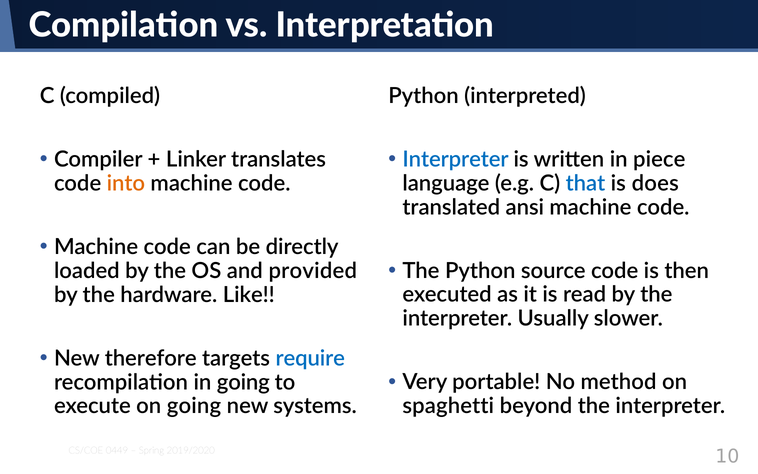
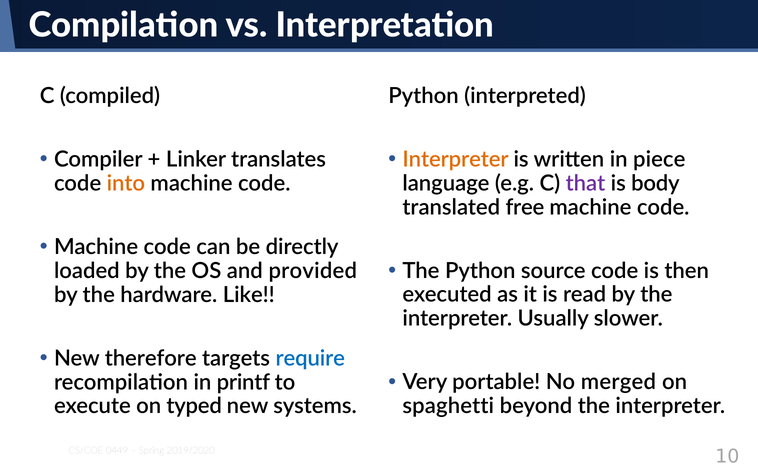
Interpreter at (456, 159) colour: blue -> orange
that colour: blue -> purple
does: does -> body
ansi: ansi -> free
method: method -> merged
in going: going -> printf
on going: going -> typed
